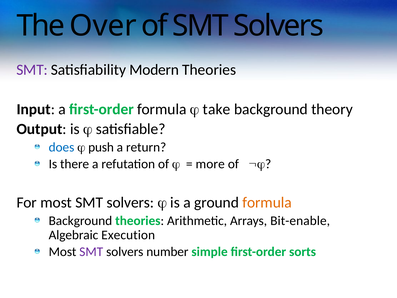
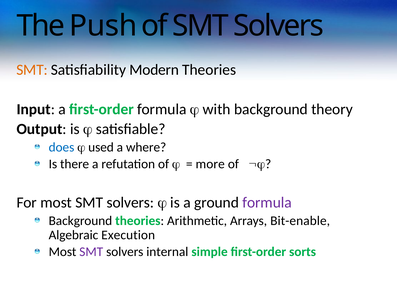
Over: Over -> Push
SMT at (32, 70) colour: purple -> orange
take: take -> with
push: push -> used
return: return -> where
formula at (267, 202) colour: orange -> purple
number: number -> internal
